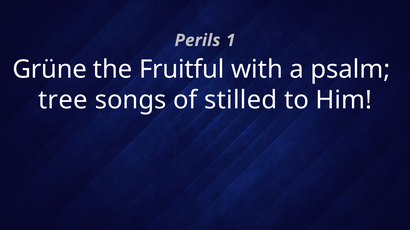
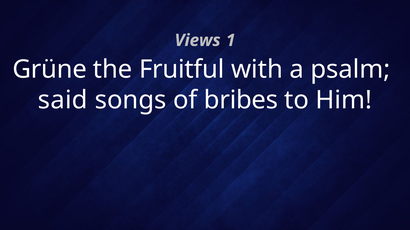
Perils: Perils -> Views
tree: tree -> said
stilled: stilled -> bribes
